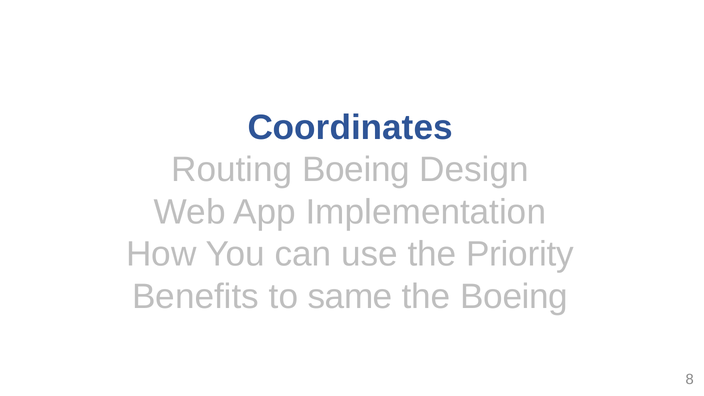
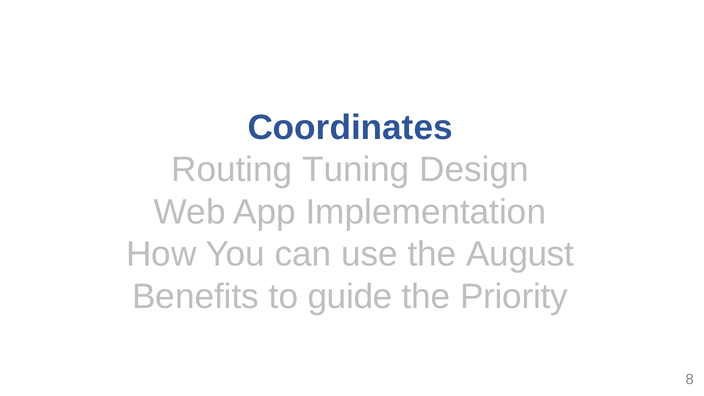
Routing Boeing: Boeing -> Tuning
Priority: Priority -> August
same: same -> guide
the Boeing: Boeing -> Priority
